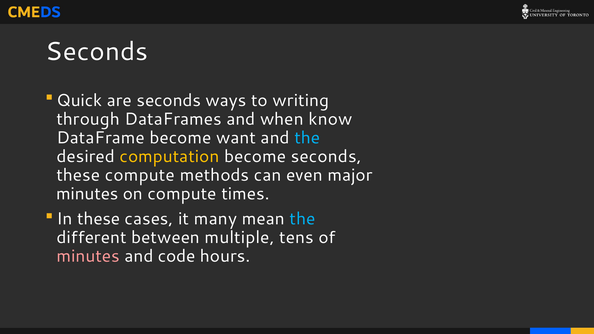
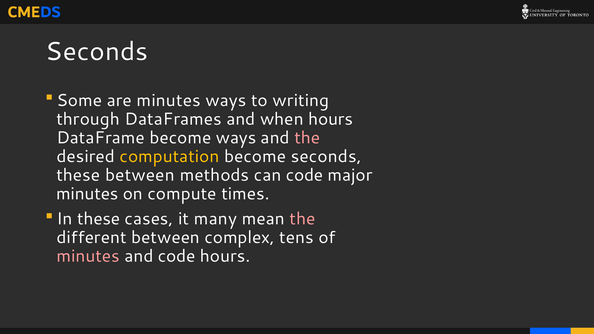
Quick: Quick -> Some
are seconds: seconds -> minutes
when know: know -> hours
become want: want -> ways
the at (307, 138) colour: light blue -> pink
these compute: compute -> between
can even: even -> code
the at (302, 219) colour: light blue -> pink
multiple: multiple -> complex
